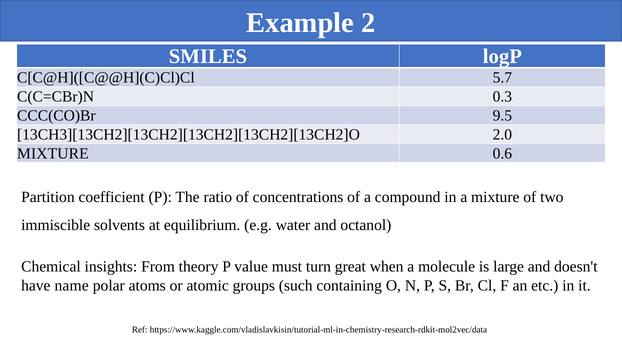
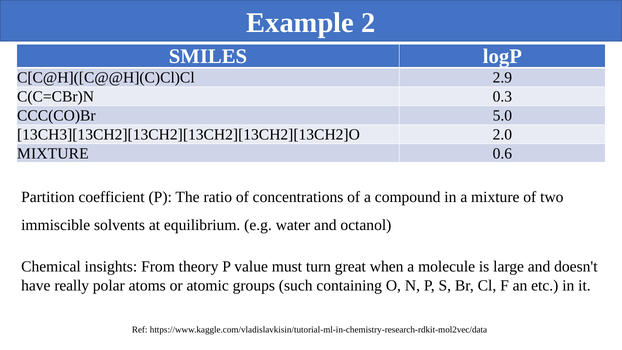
5.7: 5.7 -> 2.9
9.5: 9.5 -> 5.0
name: name -> really
